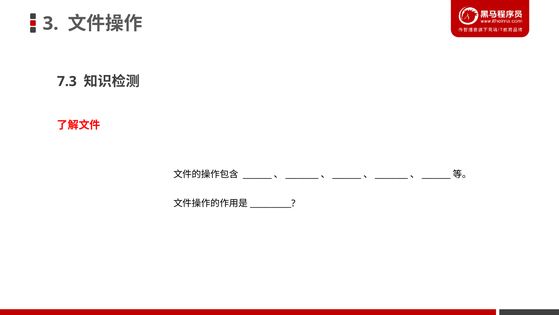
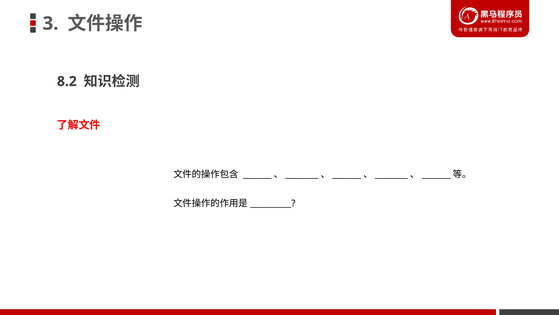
7.3: 7.3 -> 8.2
